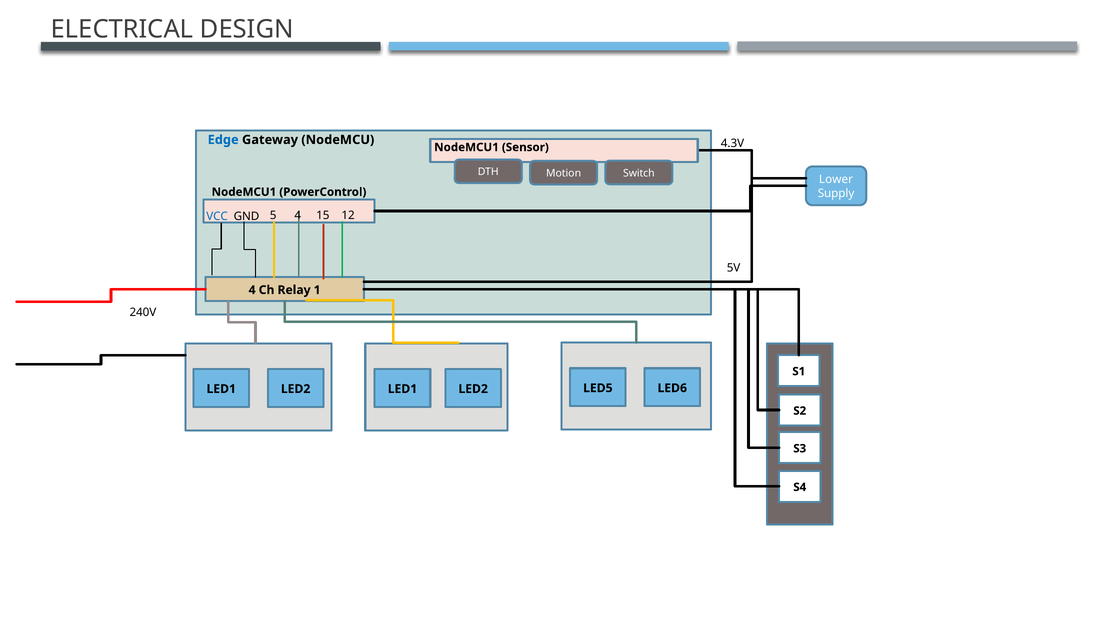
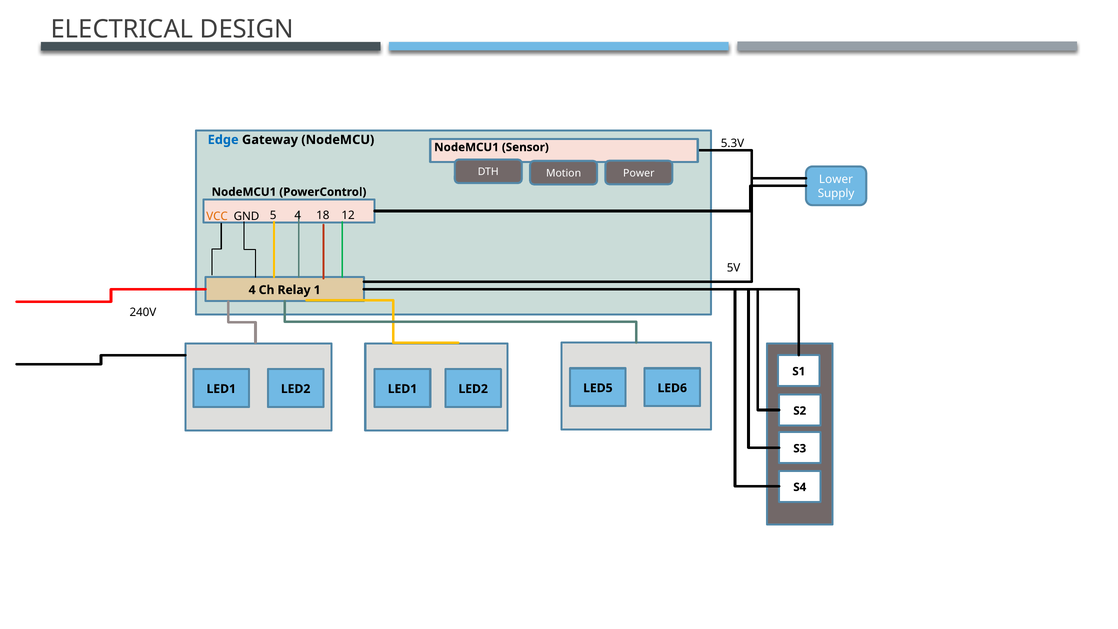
4.3V: 4.3V -> 5.3V
Switch: Switch -> Power
VCC colour: blue -> orange
15: 15 -> 18
